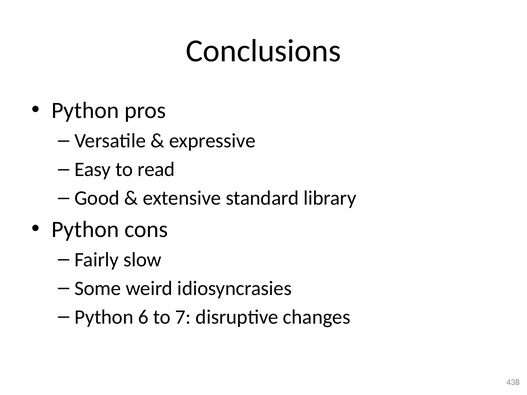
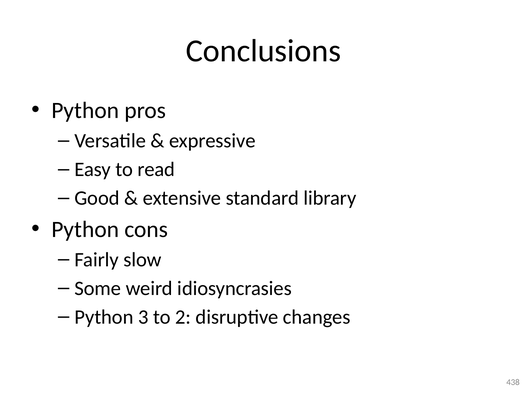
6: 6 -> 3
7: 7 -> 2
